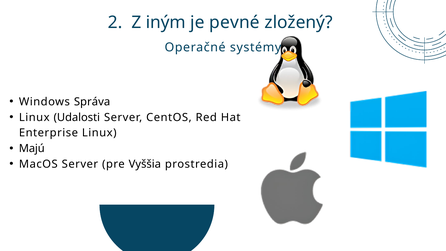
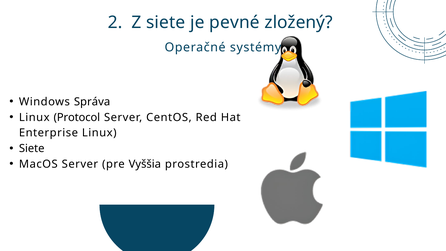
Z iným: iným -> siete
Udalosti: Udalosti -> Protocol
Majú at (32, 149): Majú -> Siete
